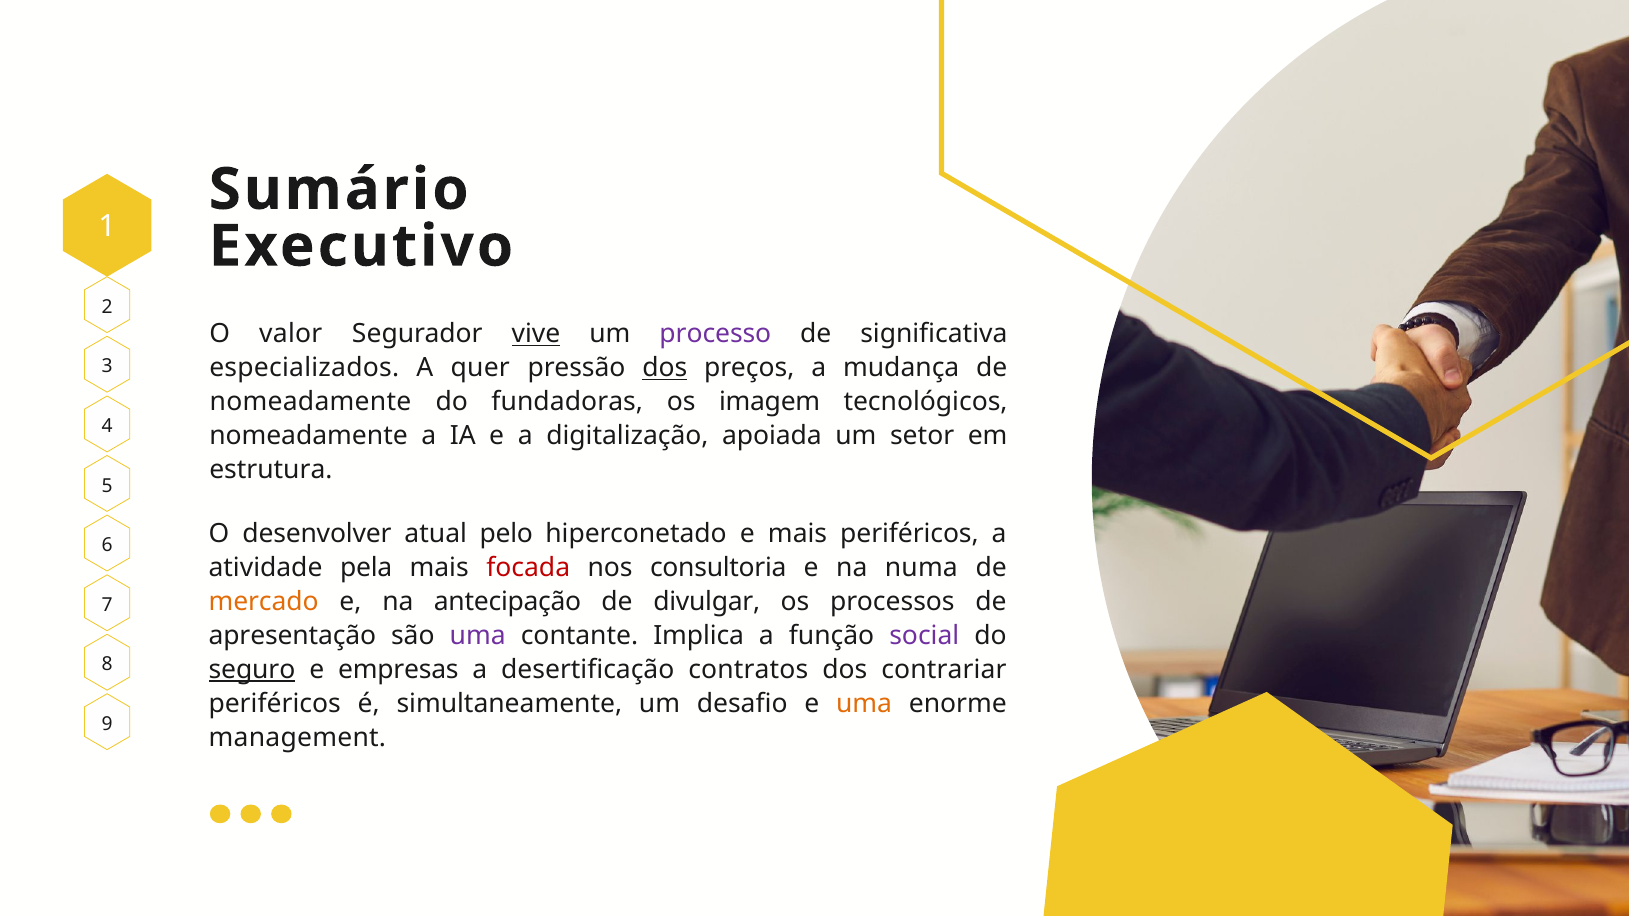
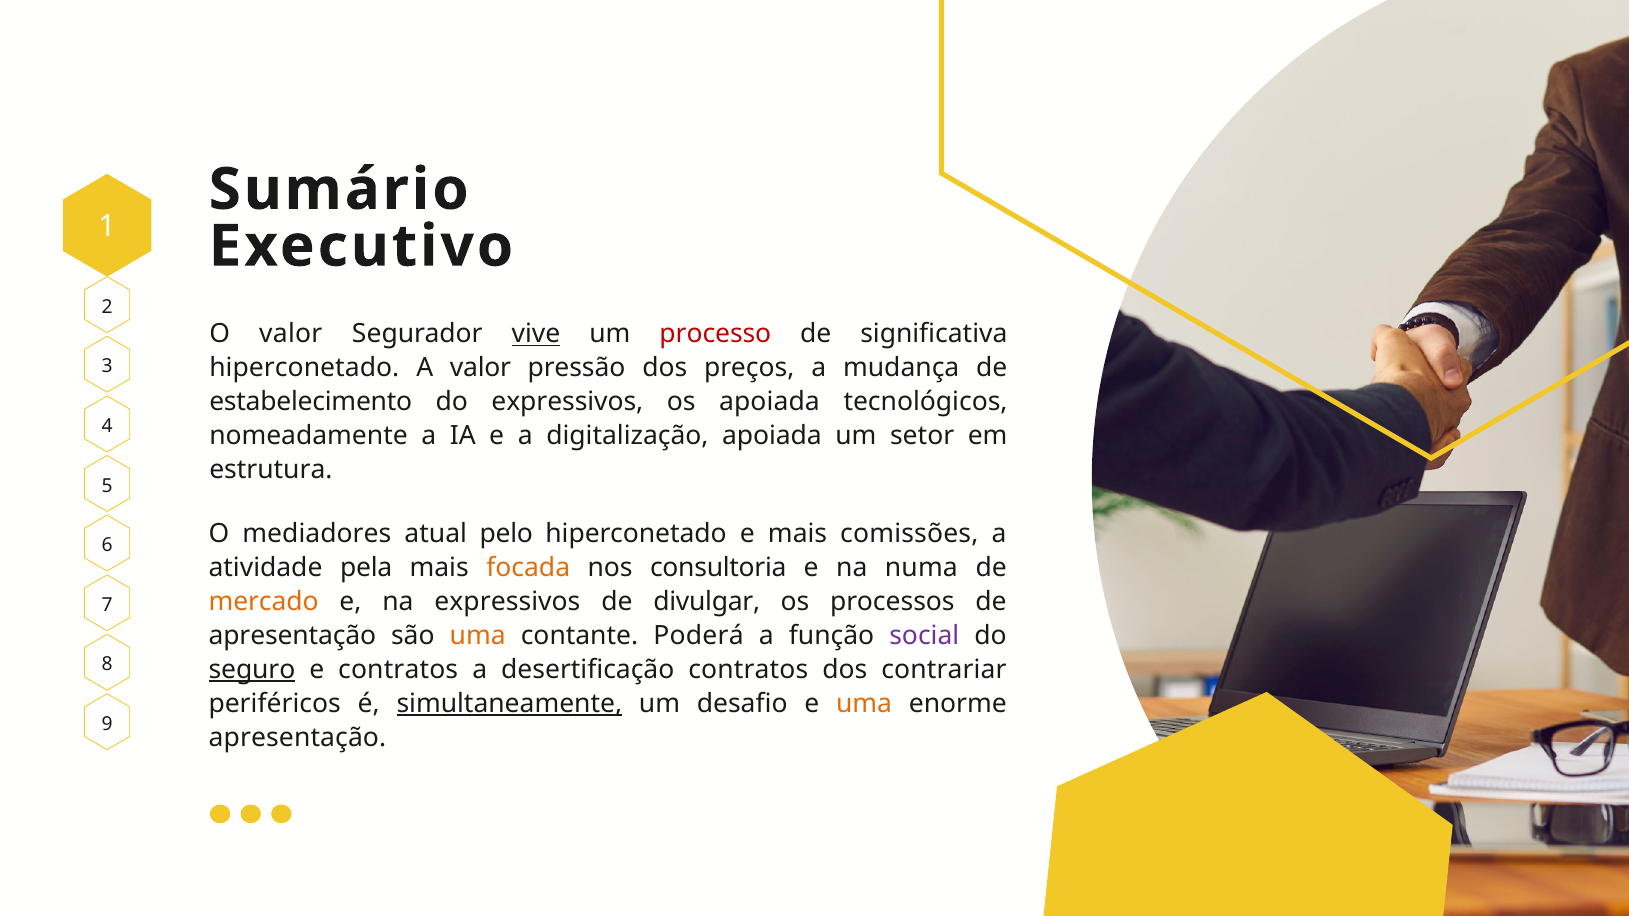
processo colour: purple -> red
especializados at (304, 368): especializados -> hiperconetado
A quer: quer -> valor
dos at (665, 368) underline: present -> none
nomeadamente at (310, 402): nomeadamente -> estabelecimento
do fundadoras: fundadoras -> expressivos
os imagem: imagem -> apoiada
desenvolver: desenvolver -> mediadores
mais periféricos: periféricos -> comissões
focada colour: red -> orange
na antecipação: antecipação -> expressivos
uma at (478, 636) colour: purple -> orange
Implica: Implica -> Poderá
e empresas: empresas -> contratos
simultaneamente underline: none -> present
management at (297, 738): management -> apresentação
